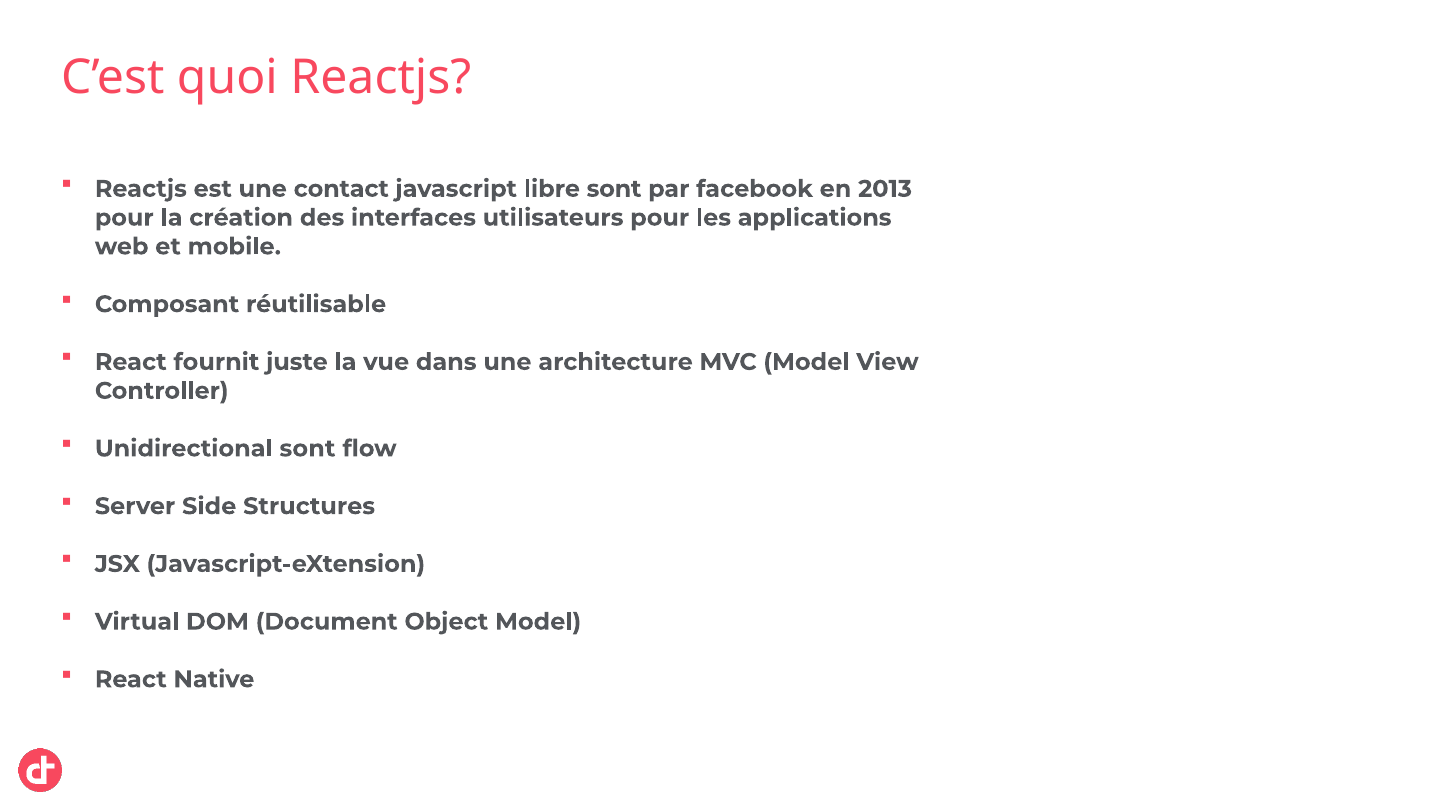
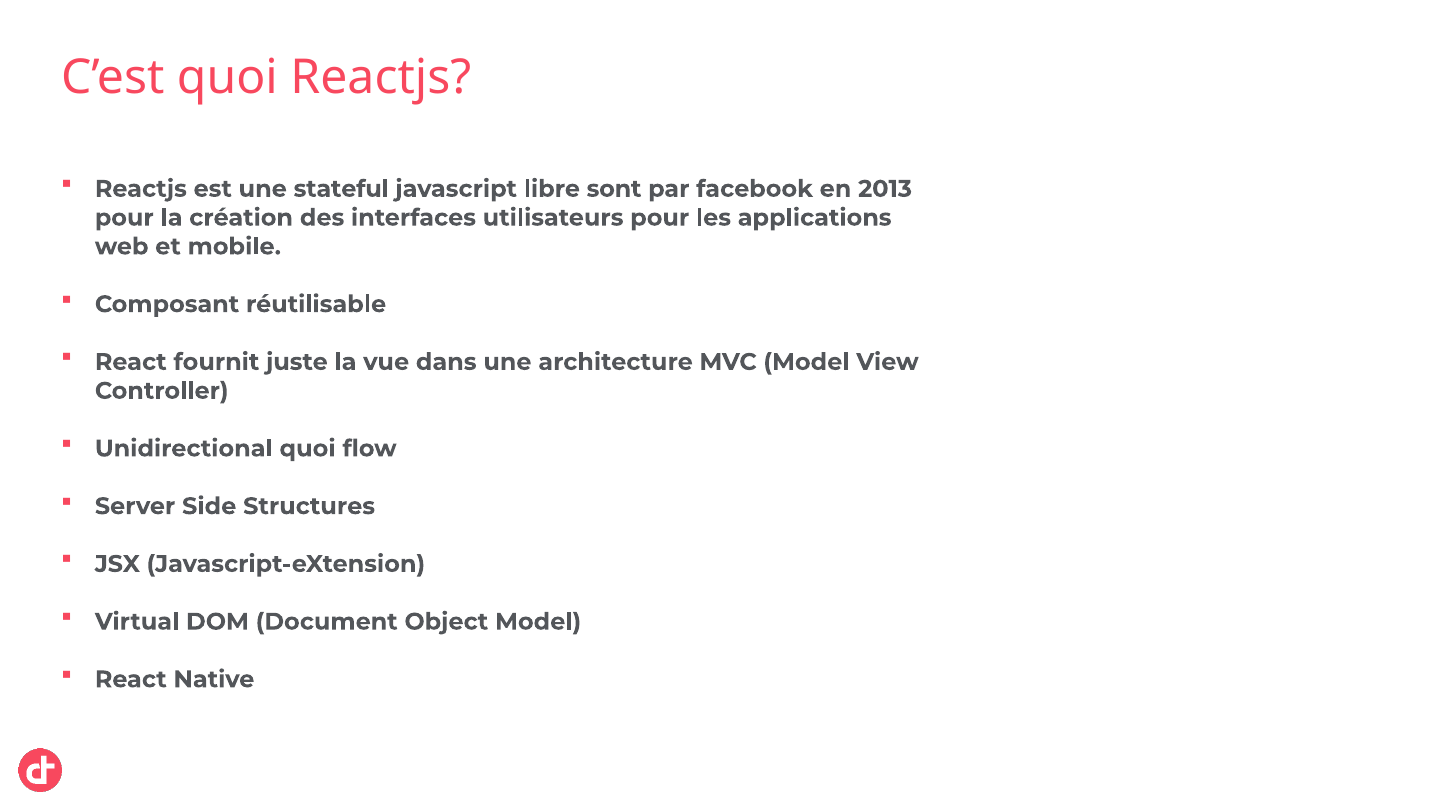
contact: contact -> stateful
Unidirectional sont: sont -> quoi
